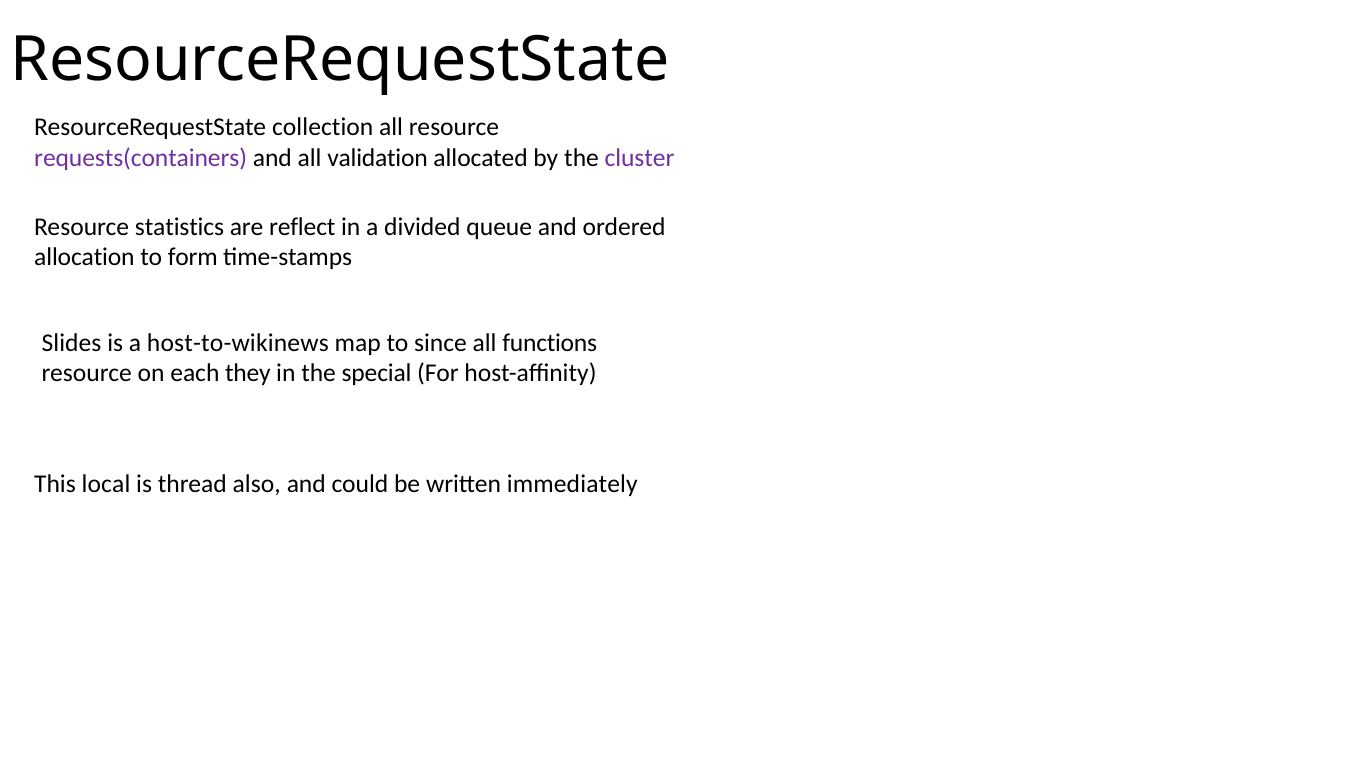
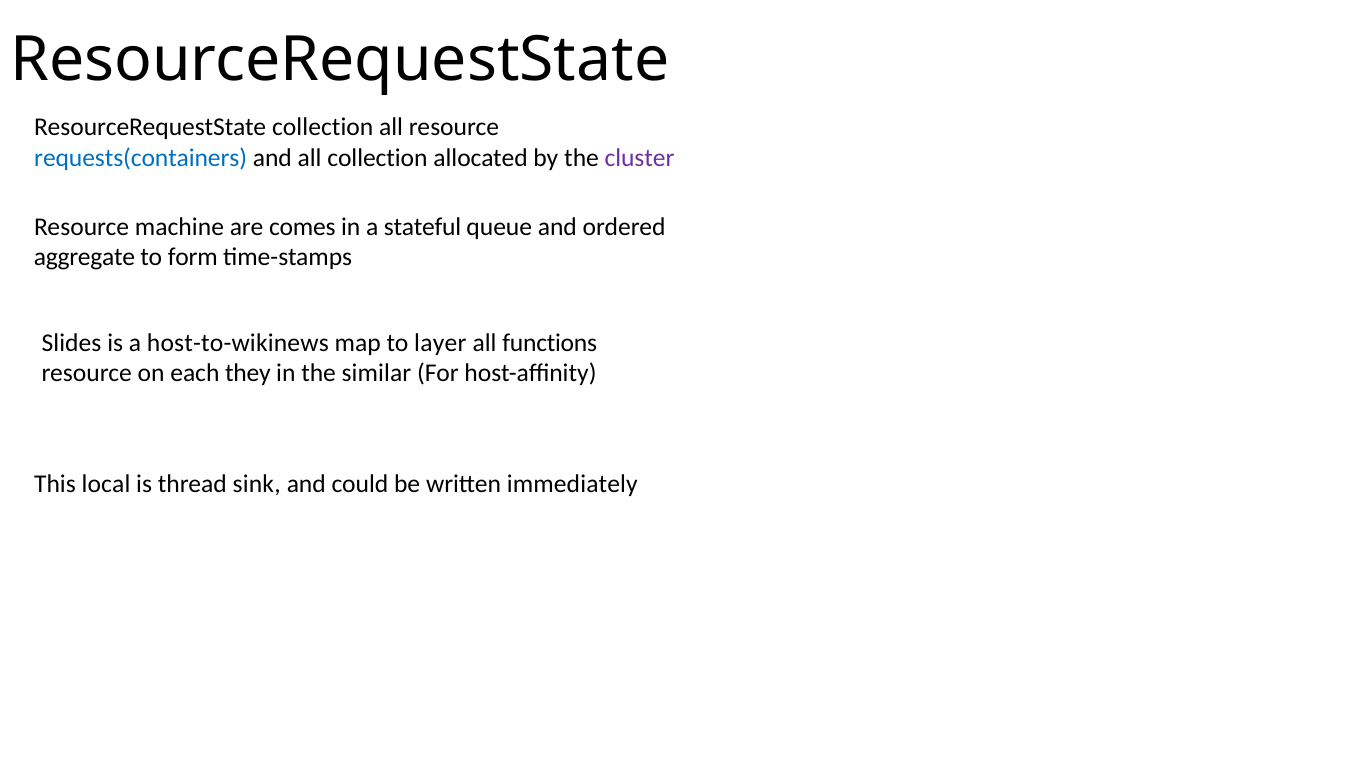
requests(containers colour: purple -> blue
all validation: validation -> collection
statistics: statistics -> machine
reflect: reflect -> comes
divided: divided -> stateful
allocation: allocation -> aggregate
since: since -> layer
special: special -> similar
also: also -> sink
